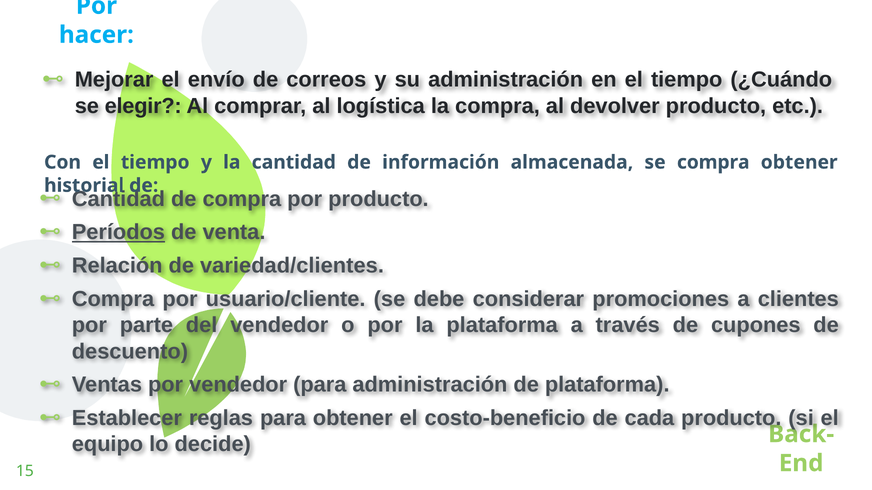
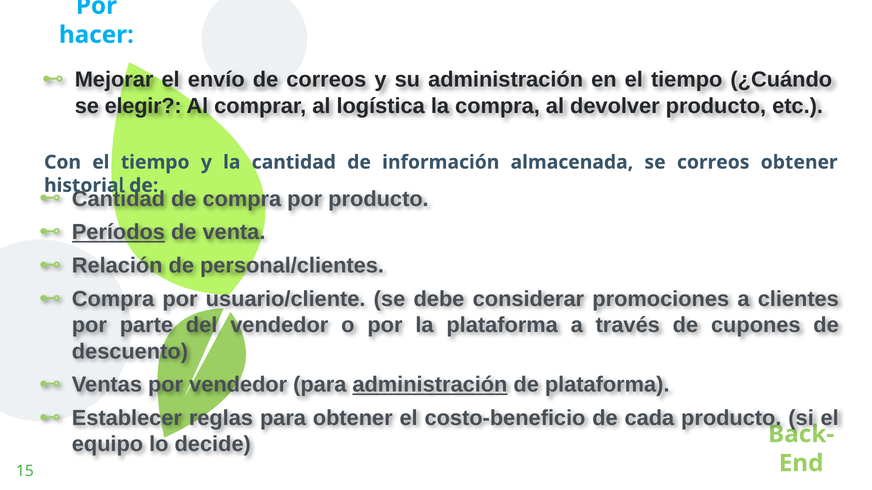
se compra: compra -> correos
variedad/clientes: variedad/clientes -> personal/clientes
administración at (430, 385) underline: none -> present
